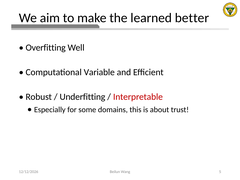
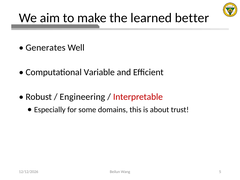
Overfitting: Overfitting -> Generates
Underfitting: Underfitting -> Engineering
